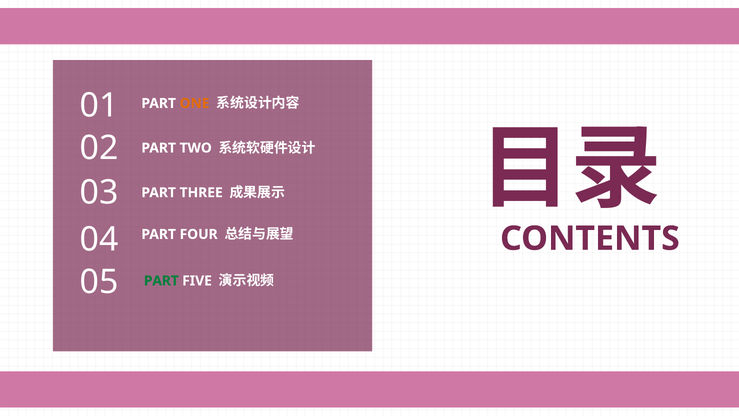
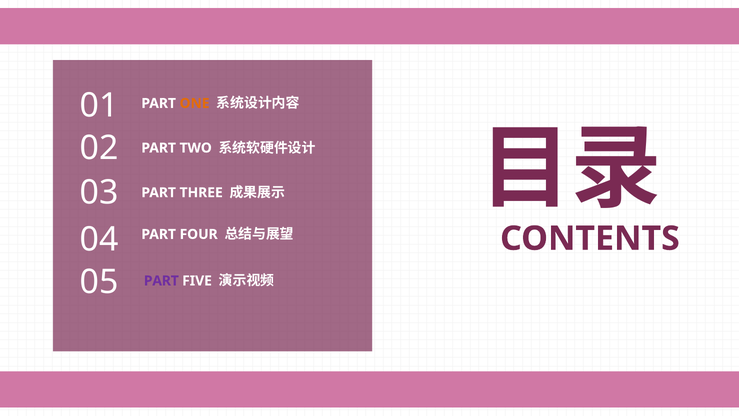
PART at (161, 281) colour: green -> purple
